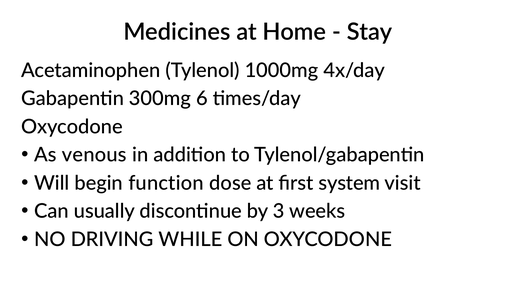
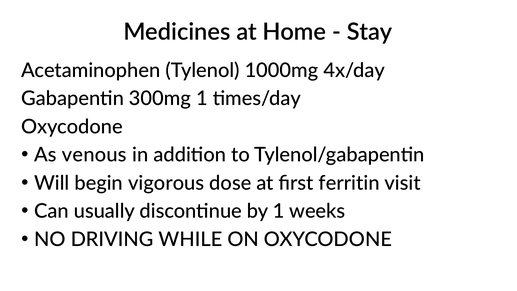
300mg 6: 6 -> 1
function: function -> vigorous
system: system -> ferritin
by 3: 3 -> 1
